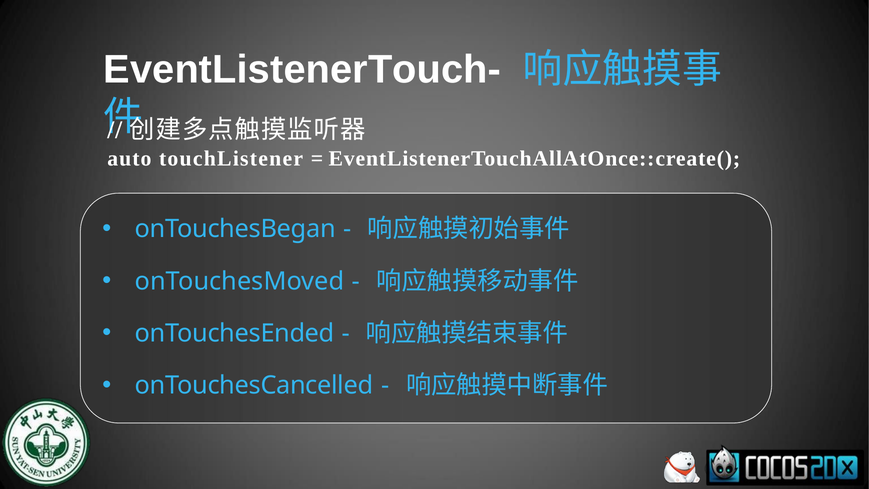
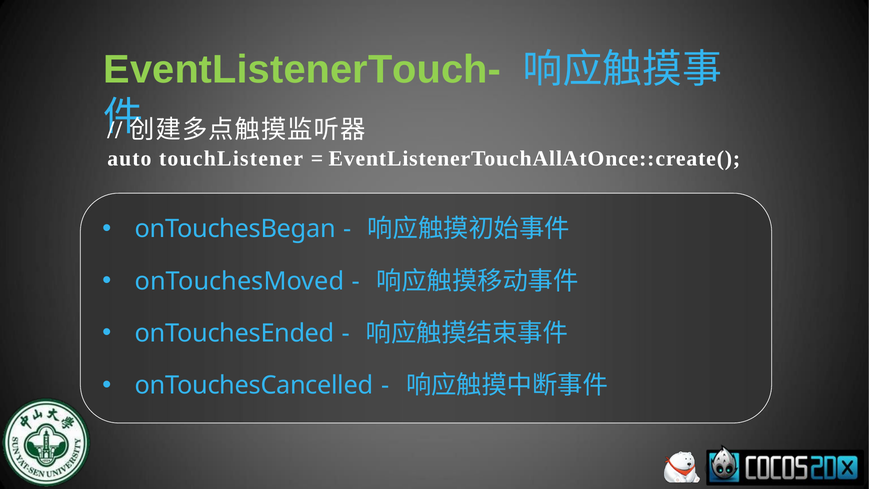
EventListenerTouch- colour: white -> light green
